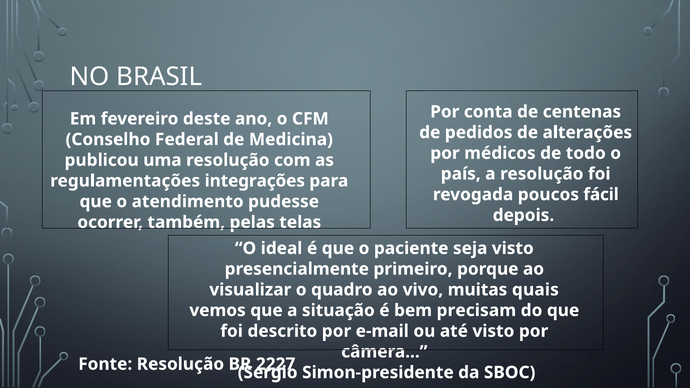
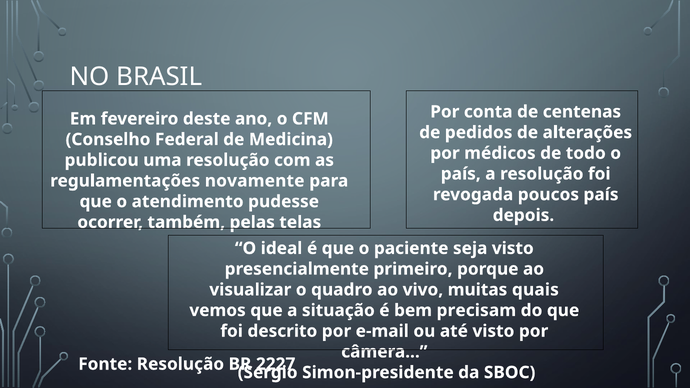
integrações: integrações -> novamente
poucos fácil: fácil -> país
